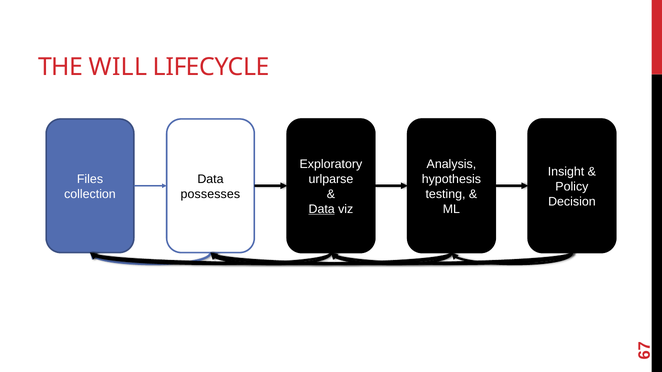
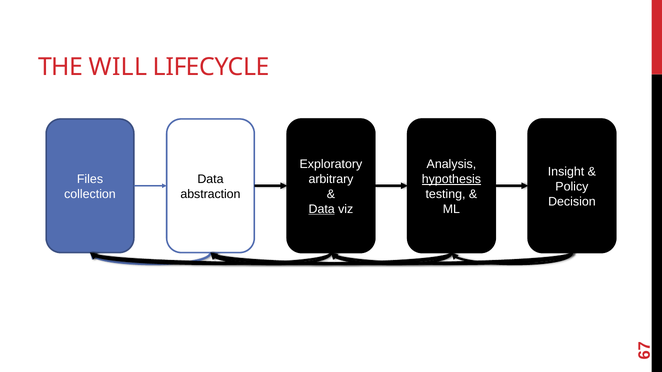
urlparse: urlparse -> arbitrary
hypothesis underline: none -> present
possesses: possesses -> abstraction
